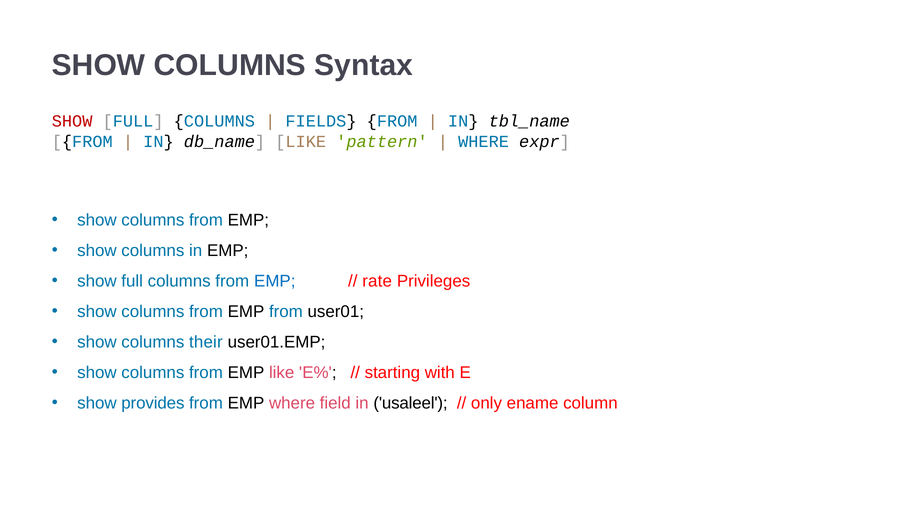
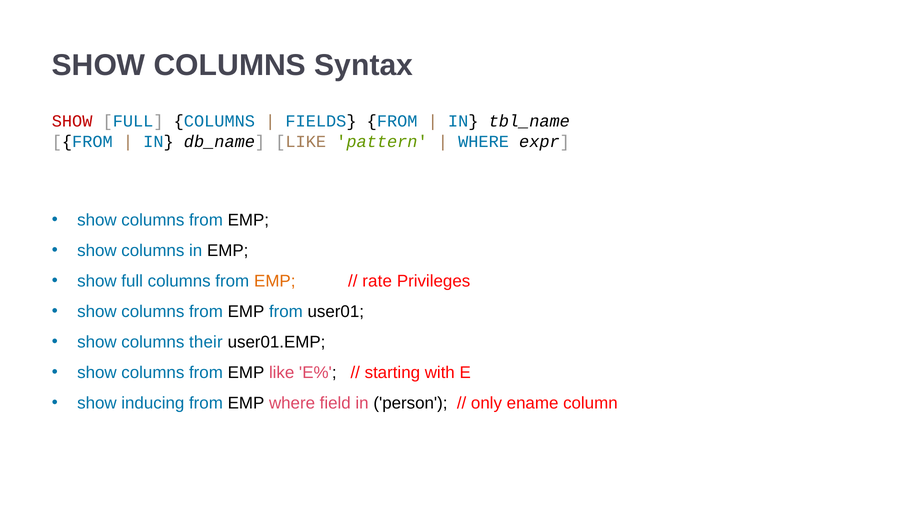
EMP at (275, 281) colour: blue -> orange
provides: provides -> inducing
usaleel: usaleel -> person
